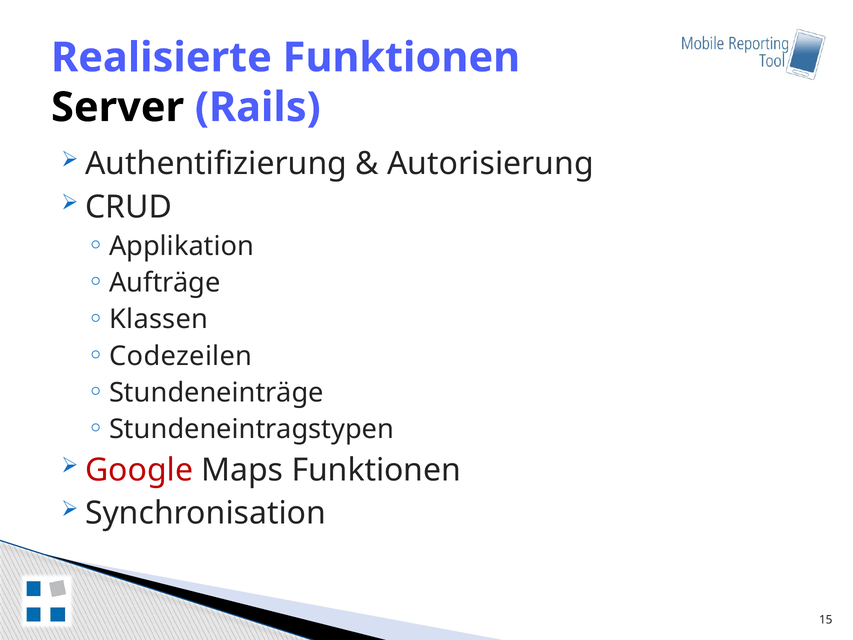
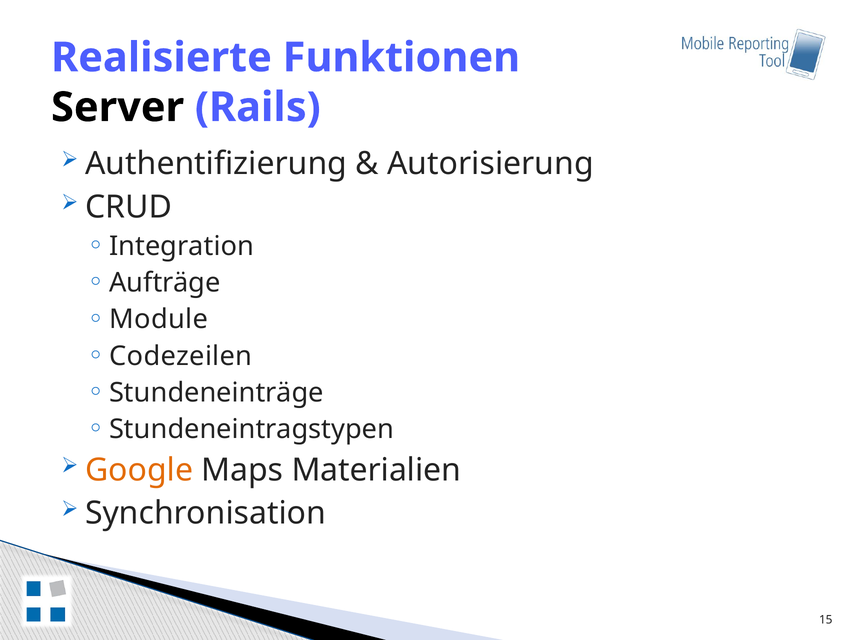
Applikation: Applikation -> Integration
Klassen: Klassen -> Module
Google colour: red -> orange
Maps Funktionen: Funktionen -> Materialien
